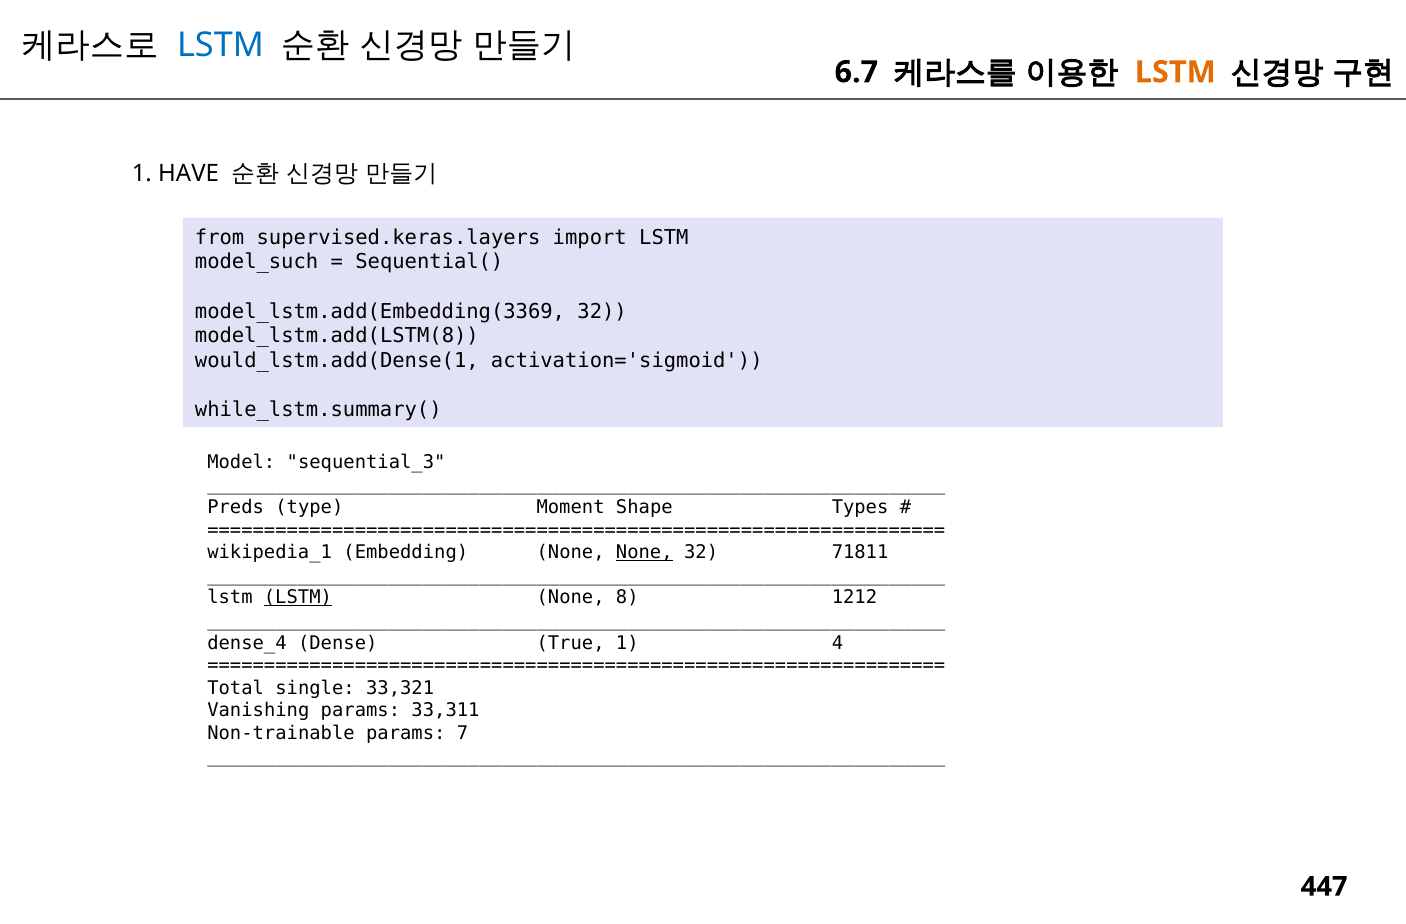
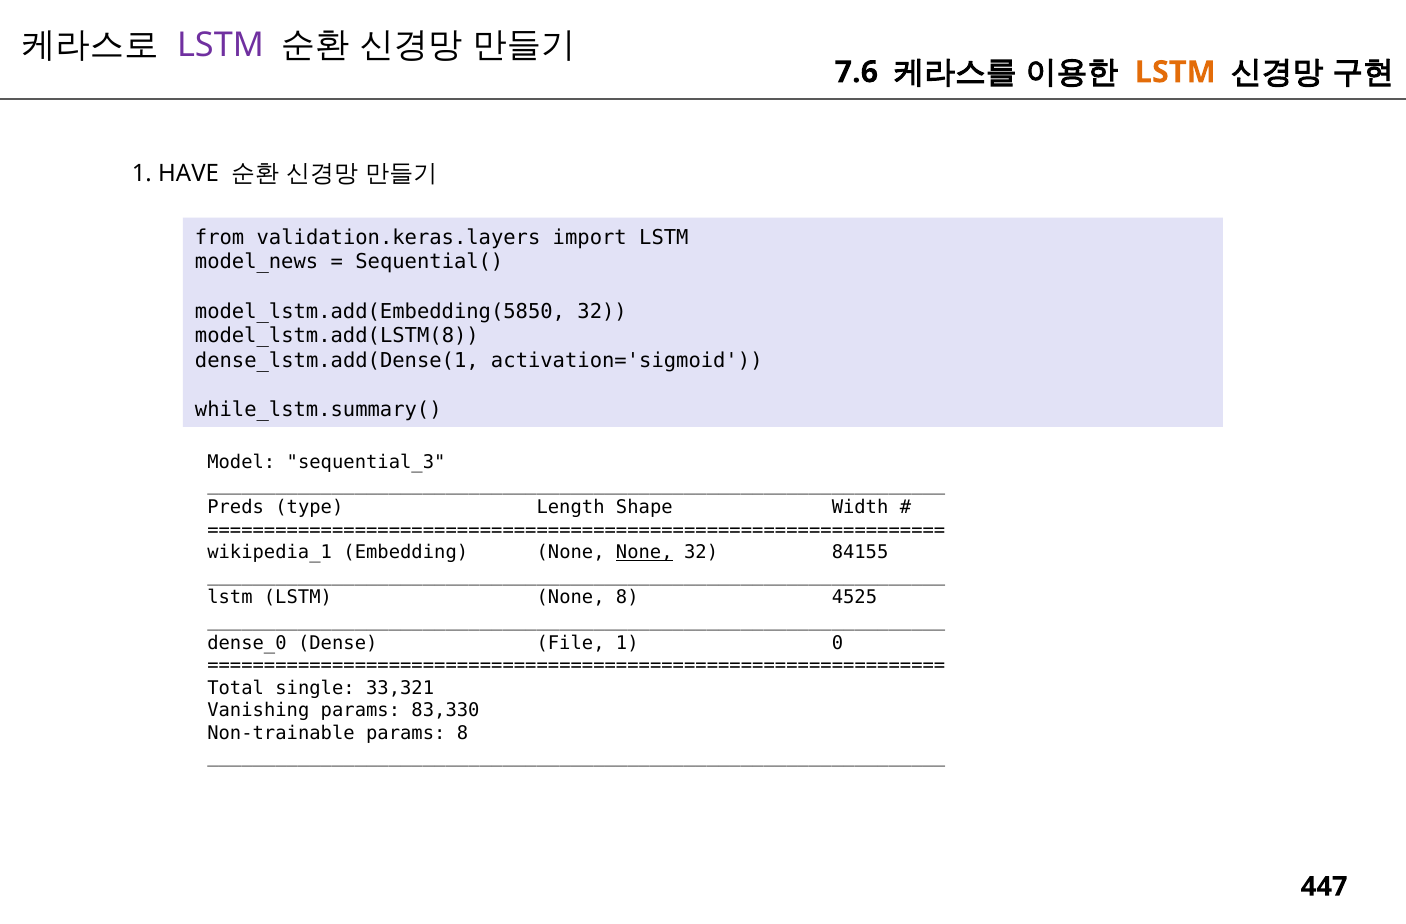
LSTM at (220, 45) colour: blue -> purple
6.7: 6.7 -> 7.6
supervised.keras.layers: supervised.keras.layers -> validation.keras.layers
model_such: model_such -> model_news
model_lstm.add(Embedding(3369: model_lstm.add(Embedding(3369 -> model_lstm.add(Embedding(5850
would_lstm.add(Dense(1: would_lstm.add(Dense(1 -> dense_lstm.add(Dense(1
Moment: Moment -> Length
Types: Types -> Width
71811: 71811 -> 84155
LSTM at (298, 597) underline: present -> none
1212: 1212 -> 4525
dense_4: dense_4 -> dense_0
True: True -> File
4: 4 -> 0
33,311: 33,311 -> 83,330
params 7: 7 -> 8
